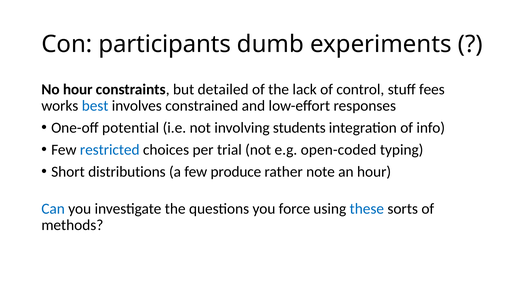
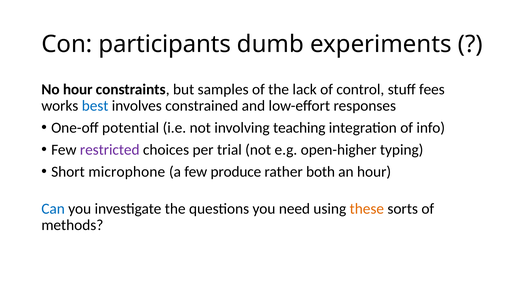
detailed: detailed -> samples
students: students -> teaching
restricted colour: blue -> purple
open-coded: open-coded -> open-higher
distributions: distributions -> microphone
note: note -> both
force: force -> need
these colour: blue -> orange
